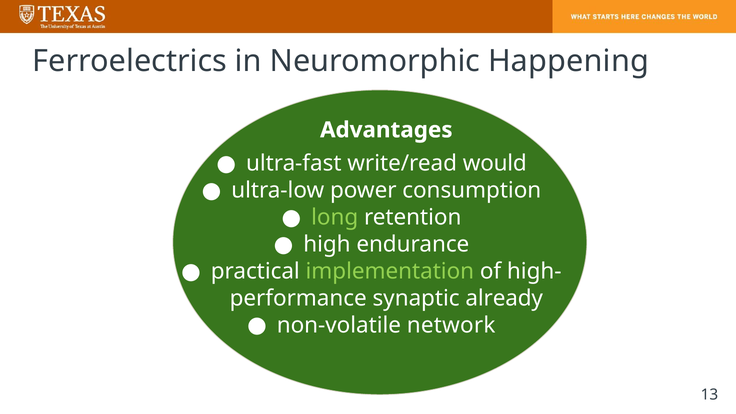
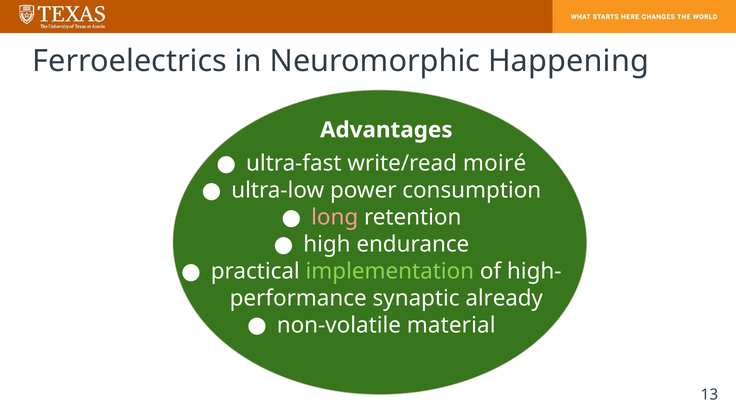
would: would -> moiré
long colour: light green -> pink
network: network -> material
